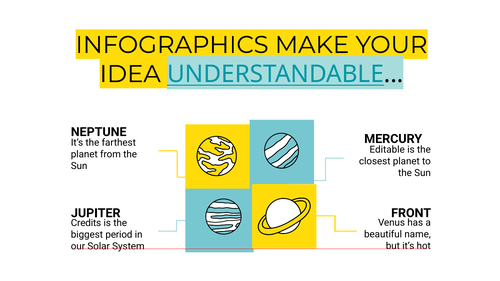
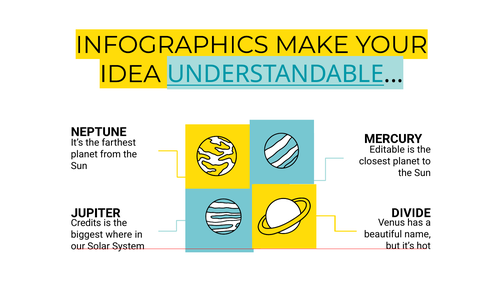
FRONT: FRONT -> DIVIDE
period: period -> where
